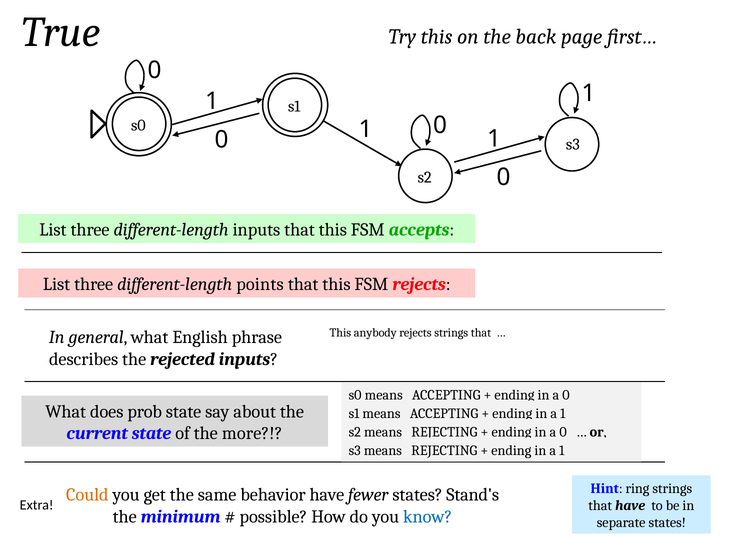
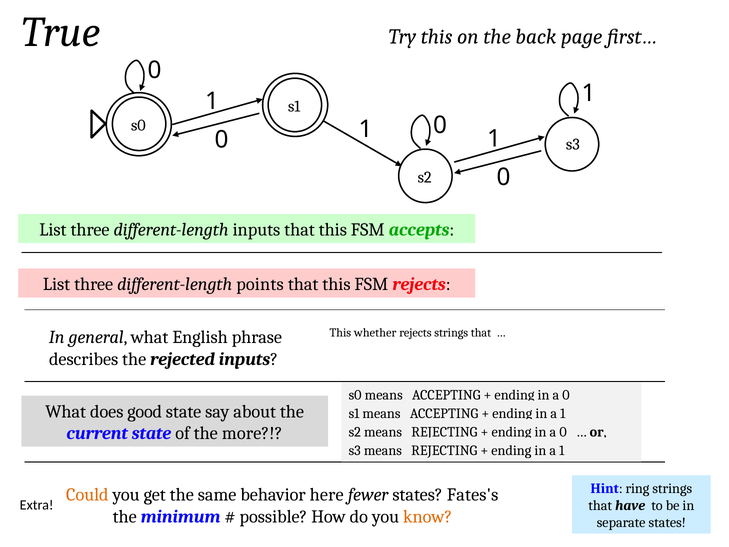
anybody: anybody -> whether
prob: prob -> good
behavior have: have -> here
Stand's: Stand's -> Fates's
know colour: blue -> orange
